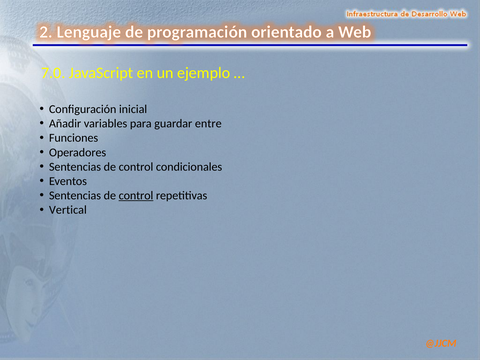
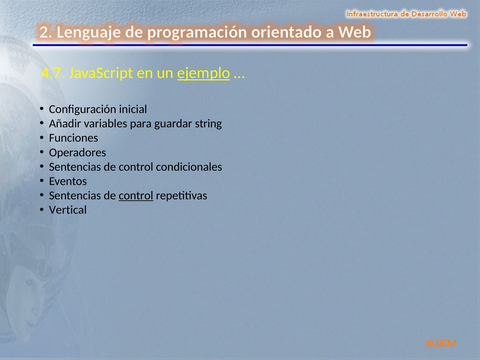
7.0: 7.0 -> 4.7
ejemplo underline: none -> present
entre: entre -> string
